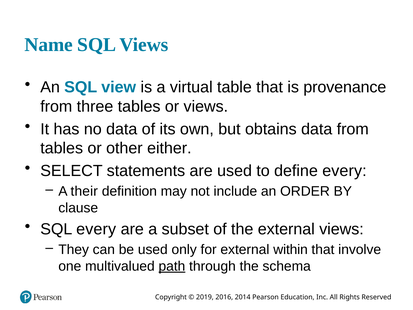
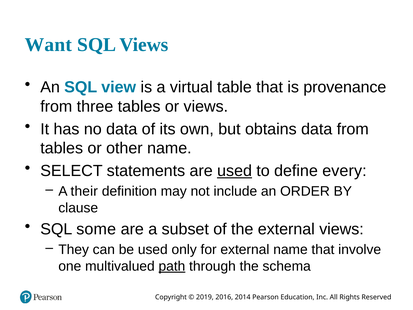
Name: Name -> Want
other either: either -> name
used at (235, 171) underline: none -> present
SQL every: every -> some
external within: within -> name
